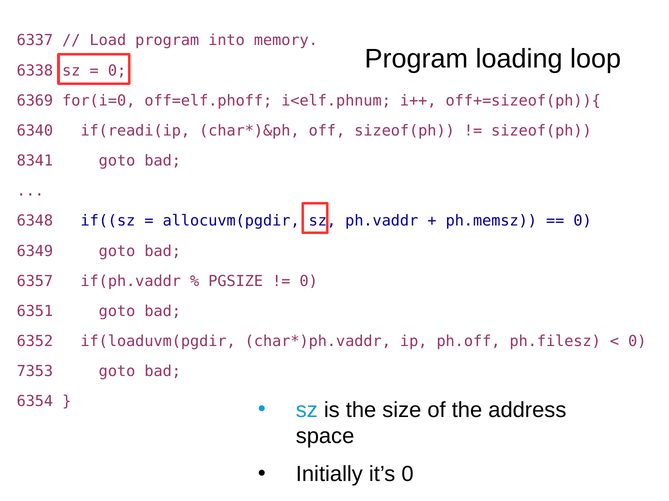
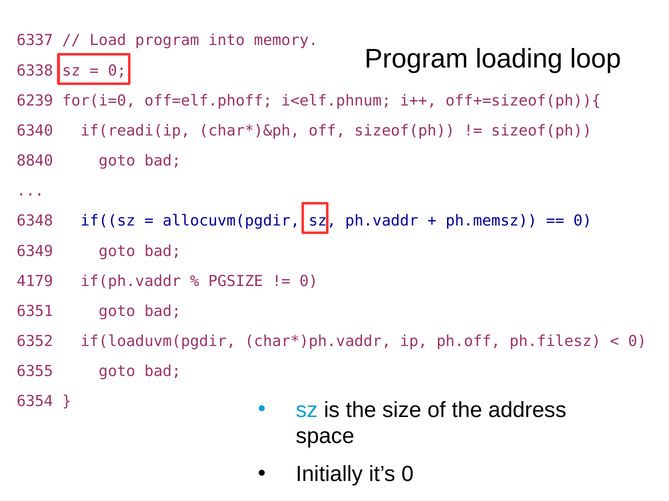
6369: 6369 -> 6239
8341: 8341 -> 8840
6357: 6357 -> 4179
7353: 7353 -> 6355
